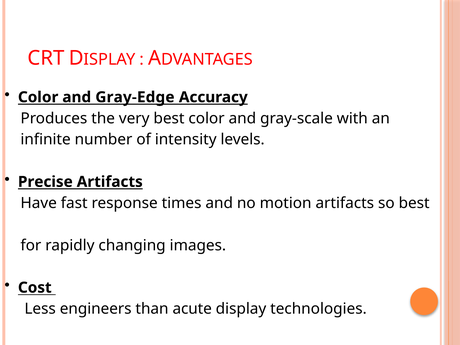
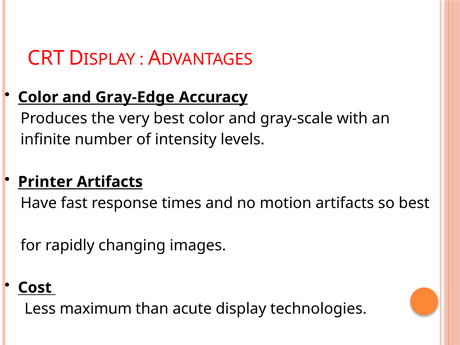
Precise: Precise -> Printer
engineers: engineers -> maximum
